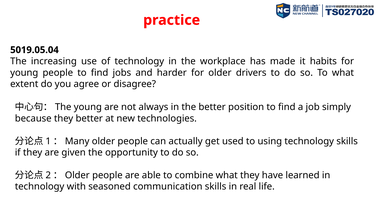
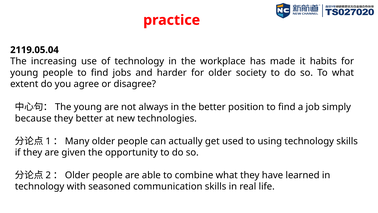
5019.05.04: 5019.05.04 -> 2119.05.04
drivers: drivers -> society
